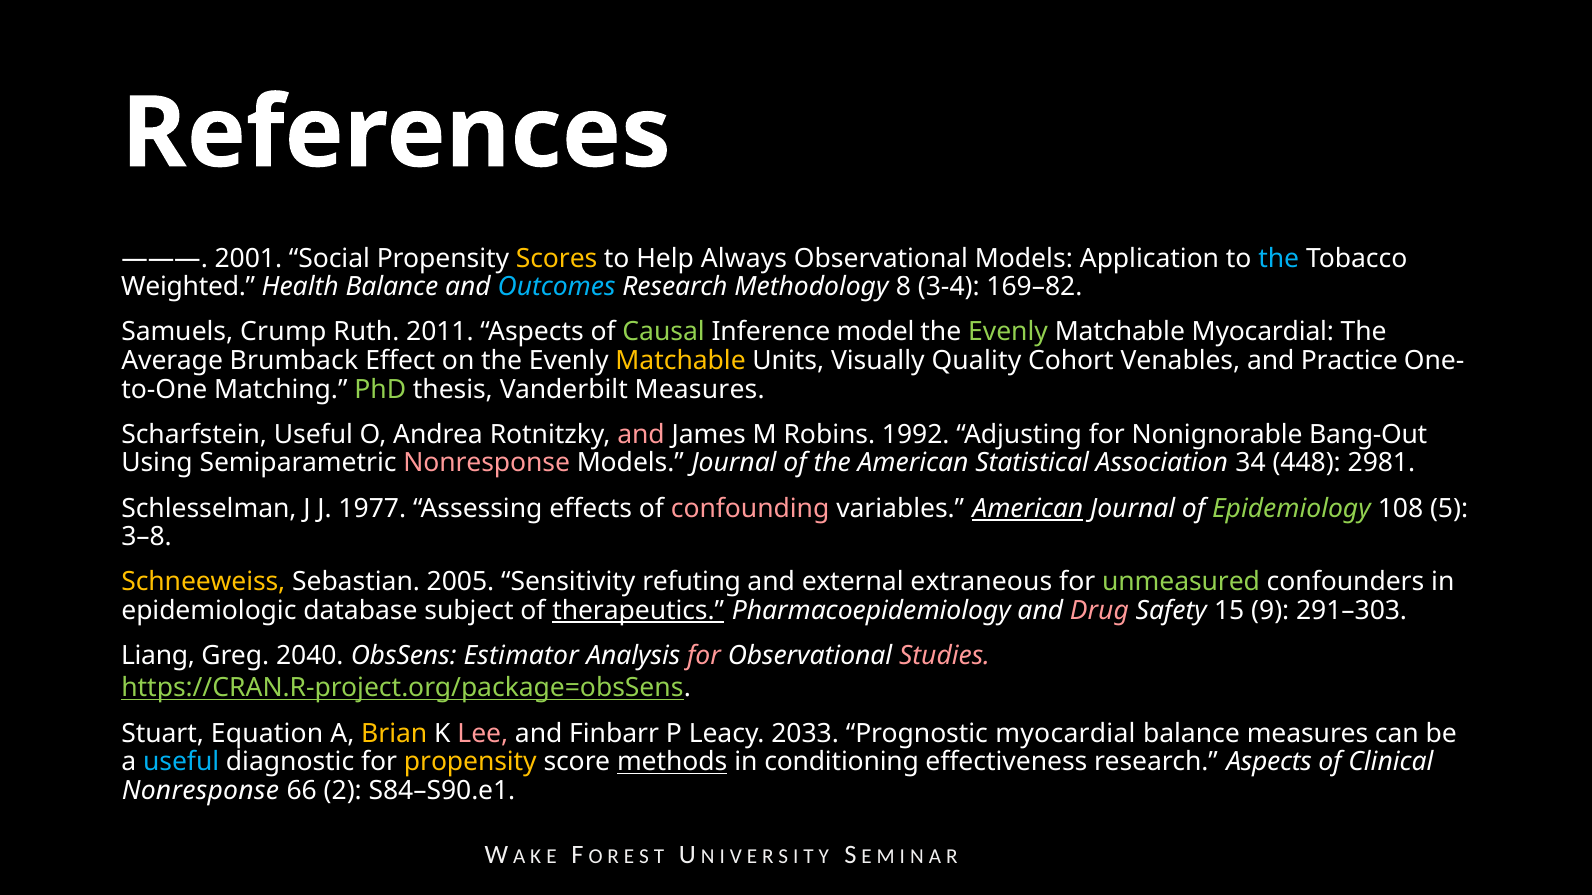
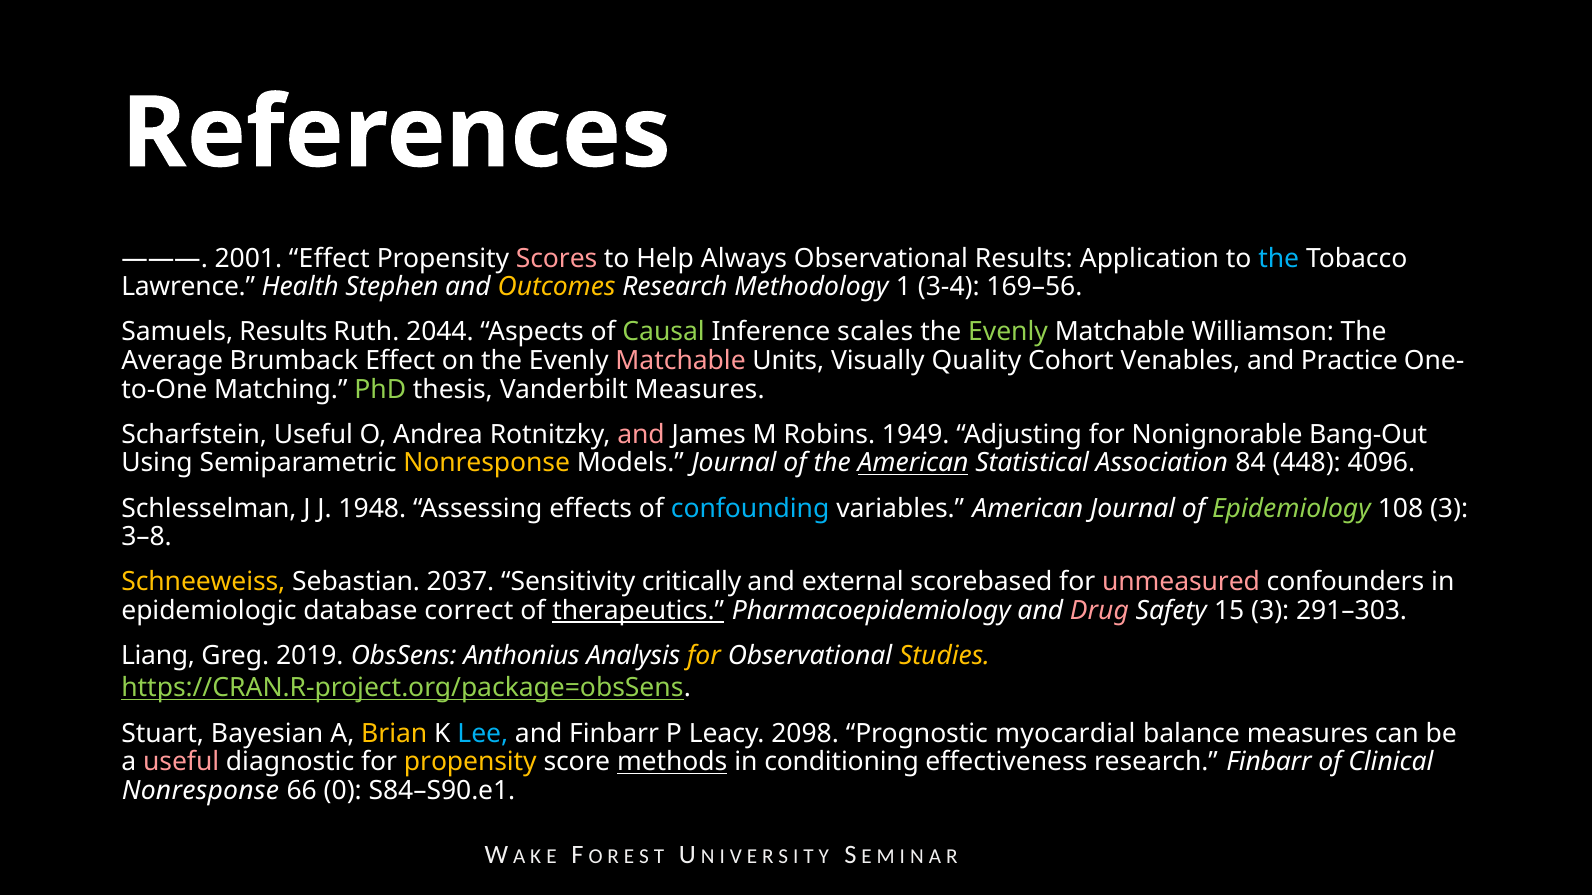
2001 Social: Social -> Effect
Scores colour: yellow -> pink
Observational Models: Models -> Results
Weighted: Weighted -> Lawrence
Health Balance: Balance -> Stephen
Outcomes colour: light blue -> yellow
8: 8 -> 1
169–82: 169–82 -> 169–56
Samuels Crump: Crump -> Results
2011: 2011 -> 2044
model: model -> scales
Matchable Myocardial: Myocardial -> Williamson
Matchable at (681, 361) colour: yellow -> pink
1992: 1992 -> 1949
Nonresponse at (487, 463) colour: pink -> yellow
American at (913, 463) underline: none -> present
34: 34 -> 84
2981: 2981 -> 4096
1977: 1977 -> 1948
confounding colour: pink -> light blue
American at (1028, 509) underline: present -> none
108 5: 5 -> 3
2005: 2005 -> 2037
refuting: refuting -> critically
extraneous: extraneous -> scorebased
unmeasured colour: light green -> pink
subject: subject -> correct
15 9: 9 -> 3
2040: 2040 -> 2019
Estimator: Estimator -> Anthonius
for at (704, 656) colour: pink -> yellow
Studies colour: pink -> yellow
Equation: Equation -> Bayesian
Lee colour: pink -> light blue
2033: 2033 -> 2098
useful at (181, 763) colour: light blue -> pink
research Aspects: Aspects -> Finbarr
2: 2 -> 0
